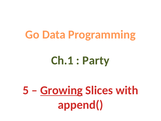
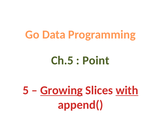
Ch.1: Ch.1 -> Ch.5
Party: Party -> Point
with underline: none -> present
